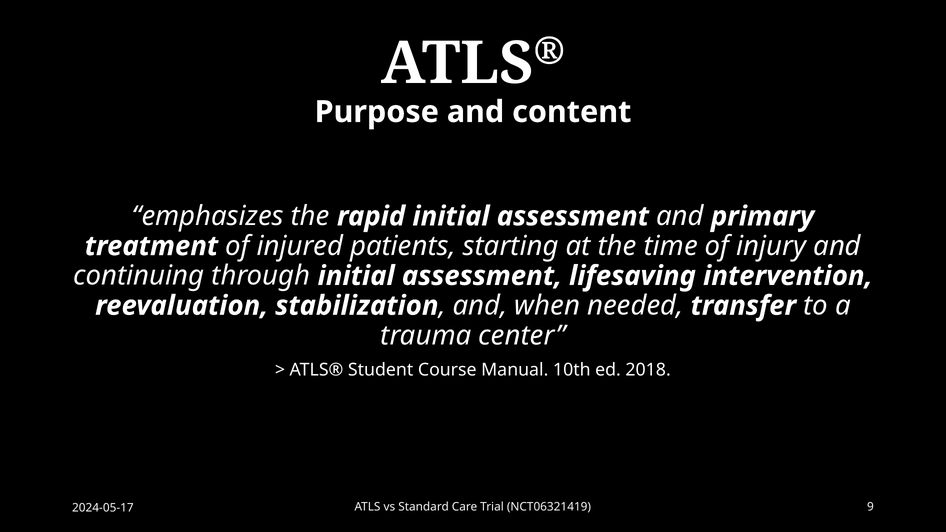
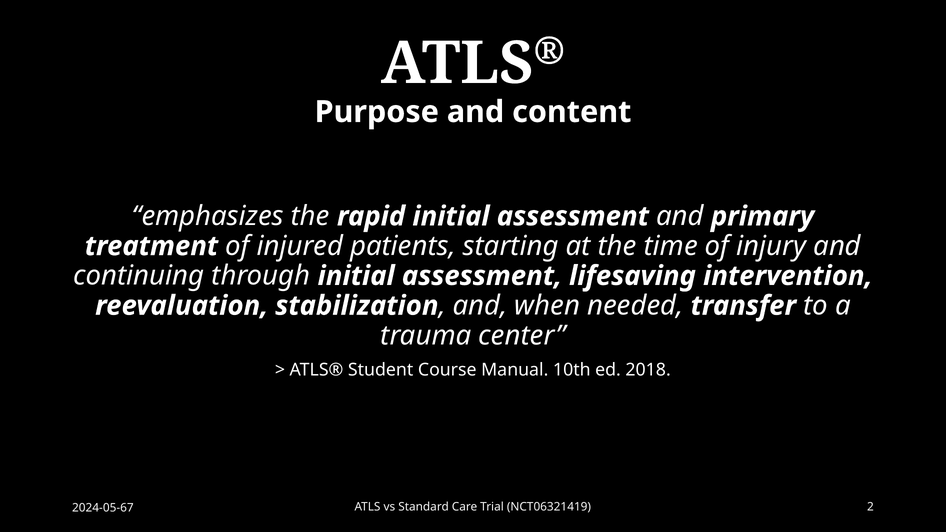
9: 9 -> 2
2024-05-17: 2024-05-17 -> 2024-05-67
